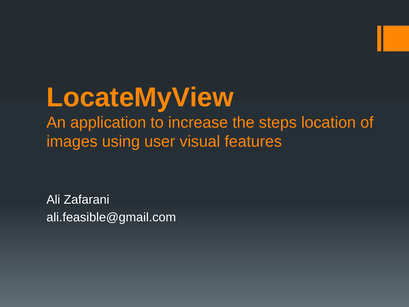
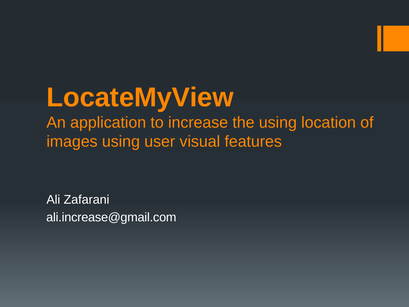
the steps: steps -> using
ali.feasible@gmail.com: ali.feasible@gmail.com -> ali.increase@gmail.com
